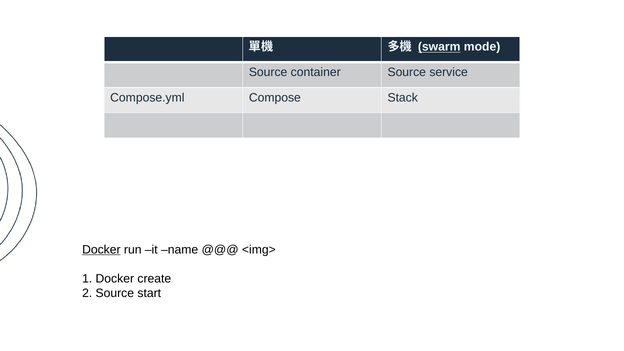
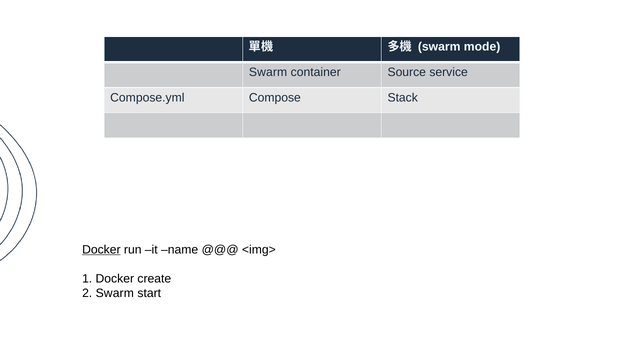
swarm at (439, 47) underline: present -> none
Source at (268, 72): Source -> Swarm
2 Source: Source -> Swarm
